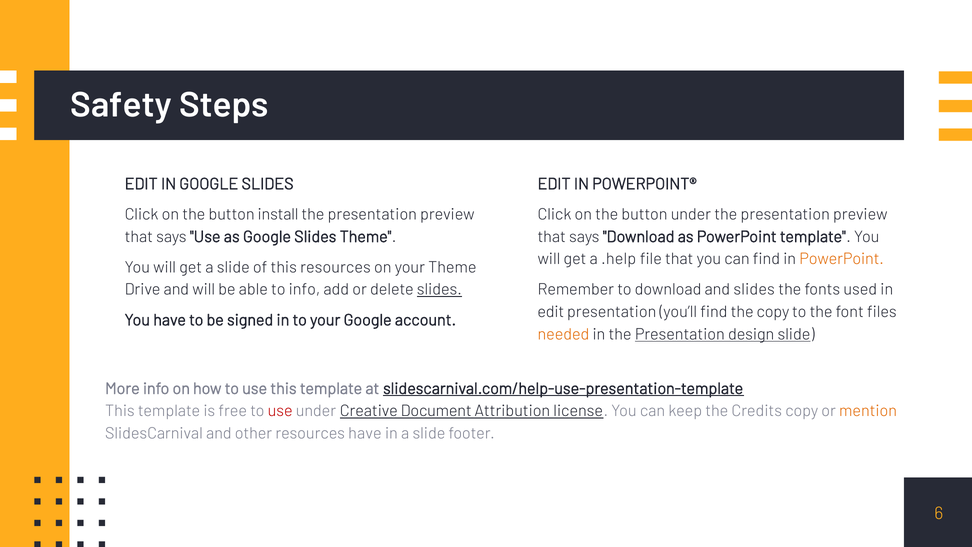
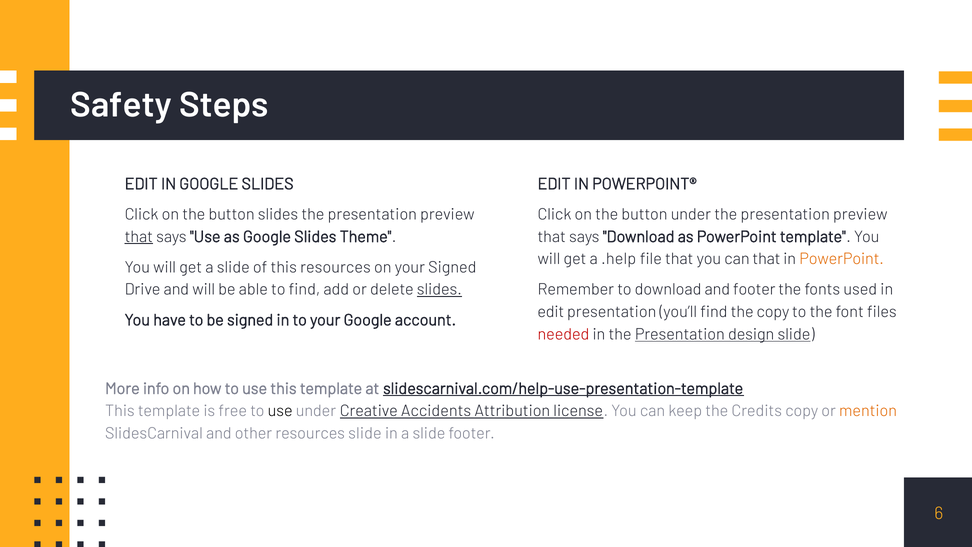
button install: install -> slides
that at (139, 237) underline: none -> present
can find: find -> that
your Theme: Theme -> Signed
to info: info -> find
and slides: slides -> footer
needed colour: orange -> red
use at (280, 411) colour: red -> black
Document: Document -> Accidents
resources have: have -> slide
